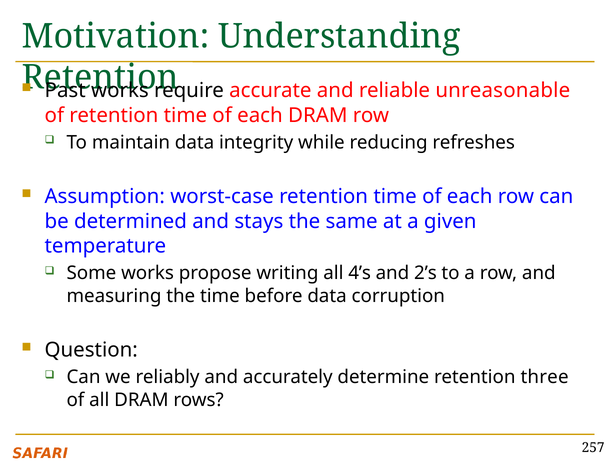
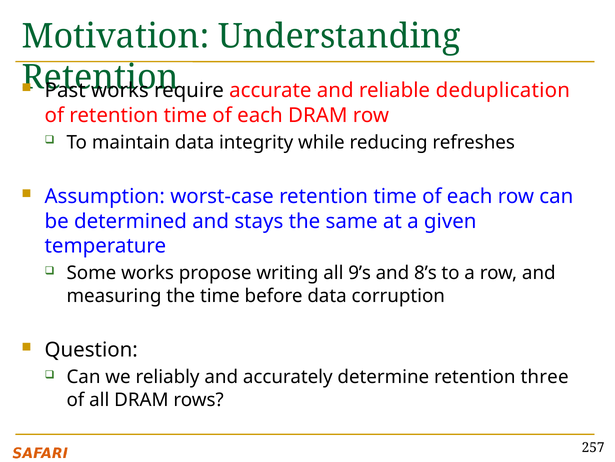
unreasonable: unreasonable -> deduplication
4’s: 4’s -> 9’s
2’s: 2’s -> 8’s
